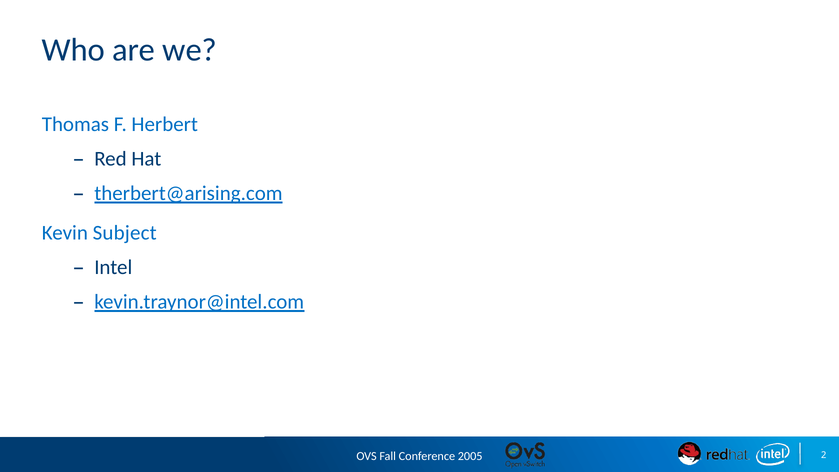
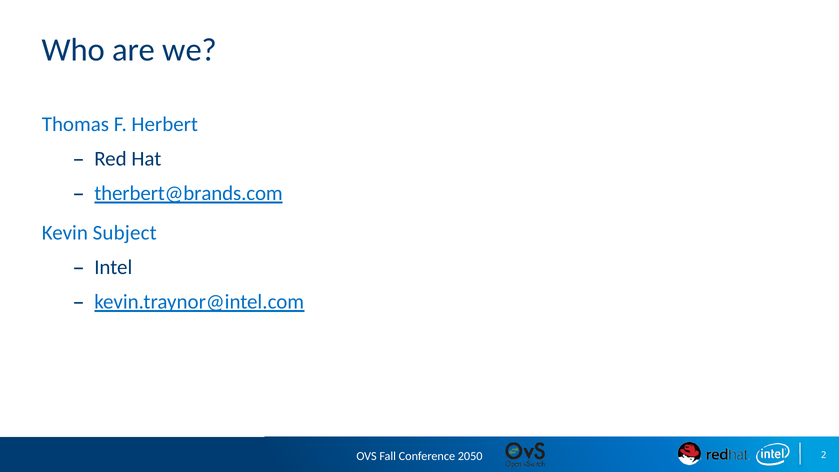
therbert@arising.com: therbert@arising.com -> therbert@brands.com
2005: 2005 -> 2050
